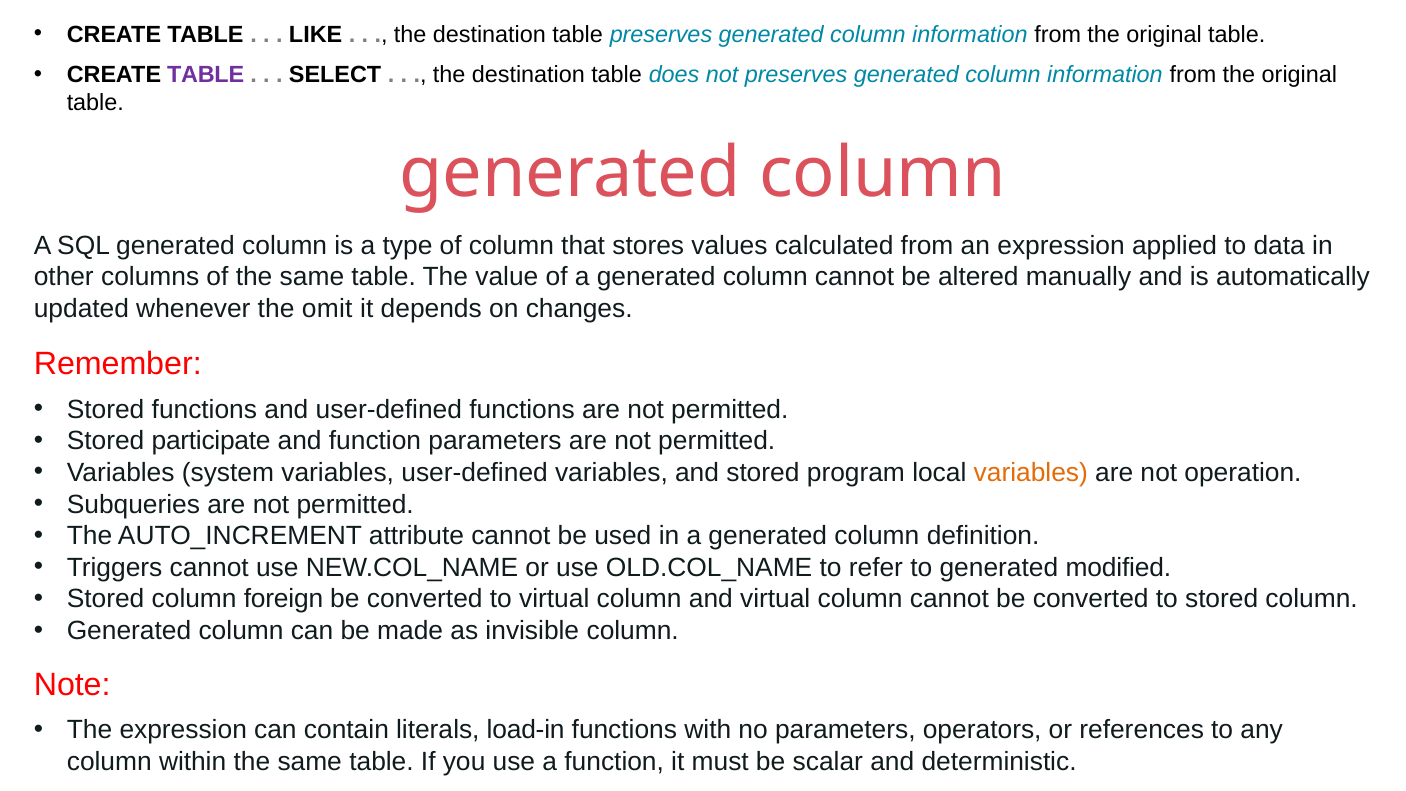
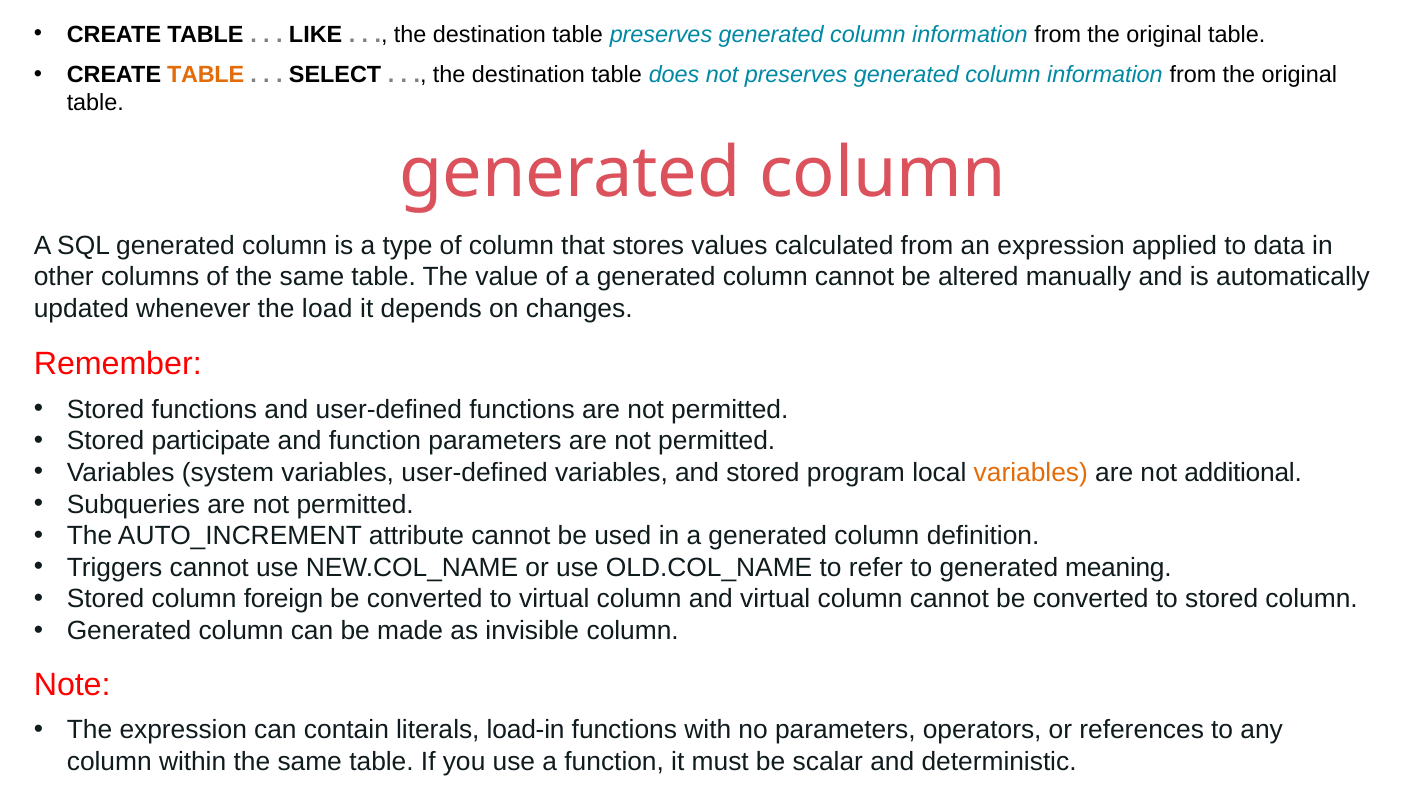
TABLE at (206, 75) colour: purple -> orange
omit: omit -> load
operation: operation -> additional
modified: modified -> meaning
